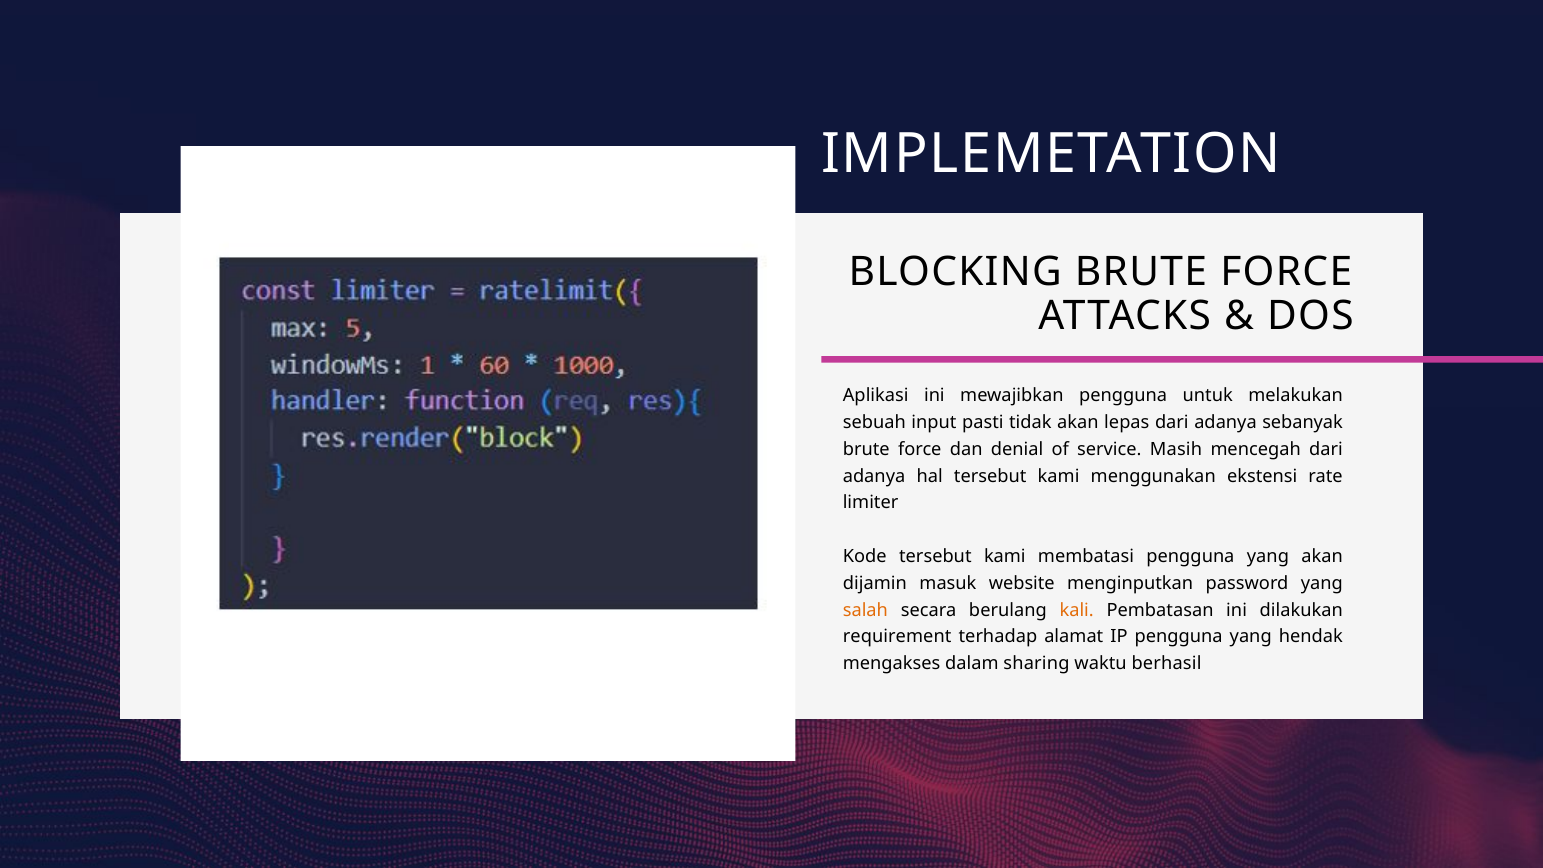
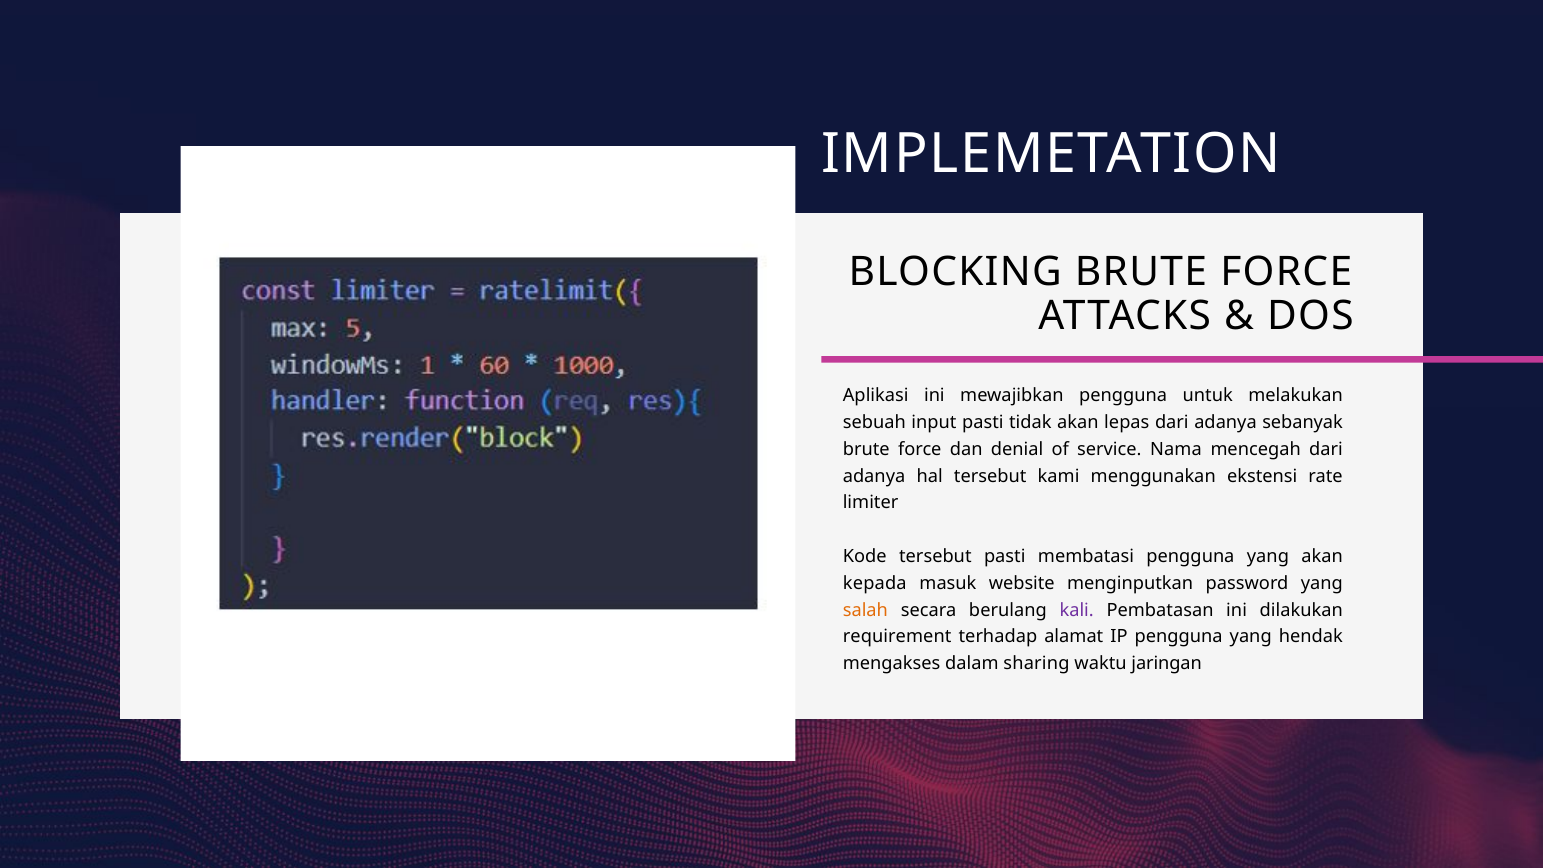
Masih: Masih -> Nama
Kode tersebut kami: kami -> pasti
dijamin: dijamin -> kepada
kali colour: orange -> purple
berhasil: berhasil -> jaringan
